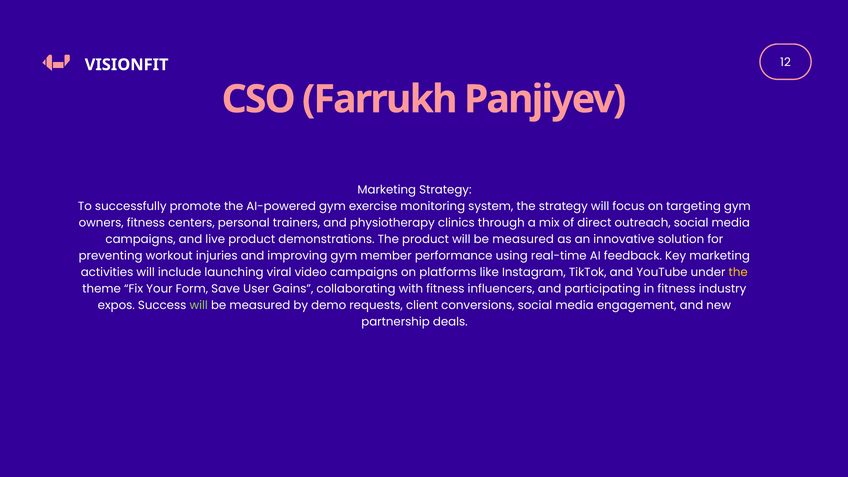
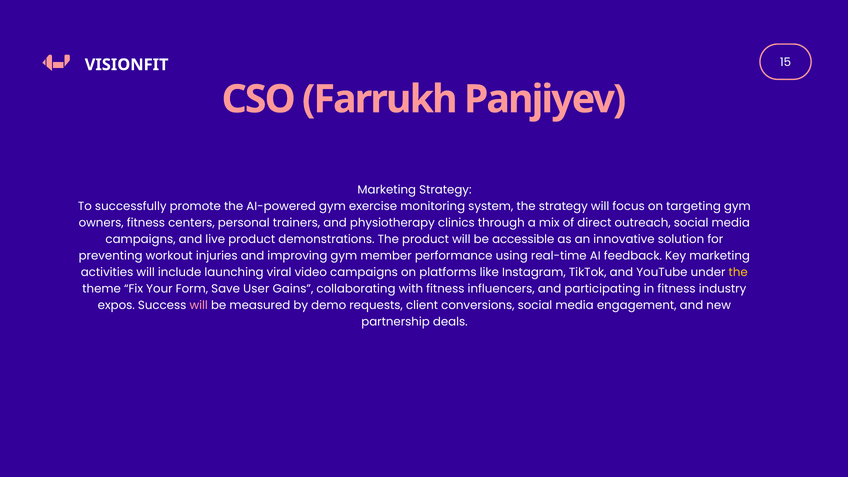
12: 12 -> 15
product will be measured: measured -> accessible
will at (199, 305) colour: light green -> pink
